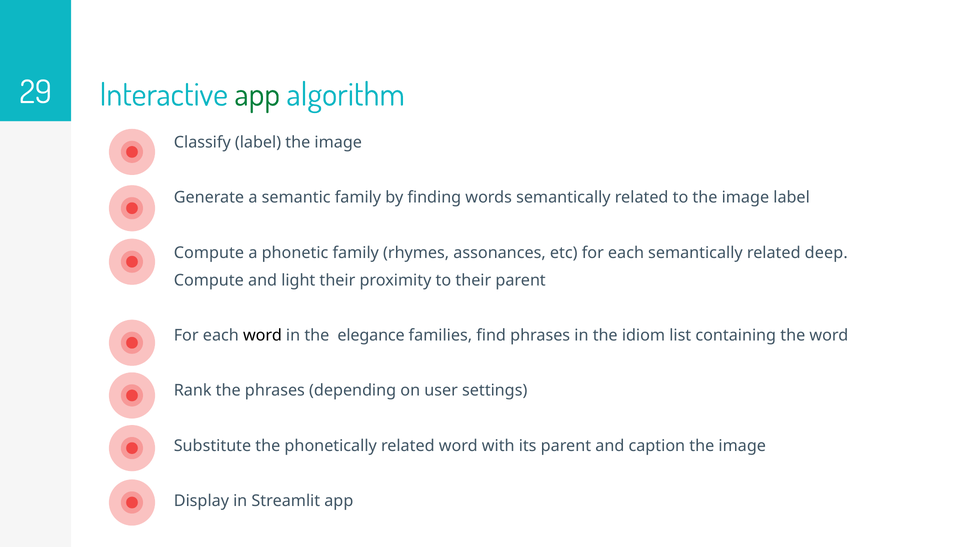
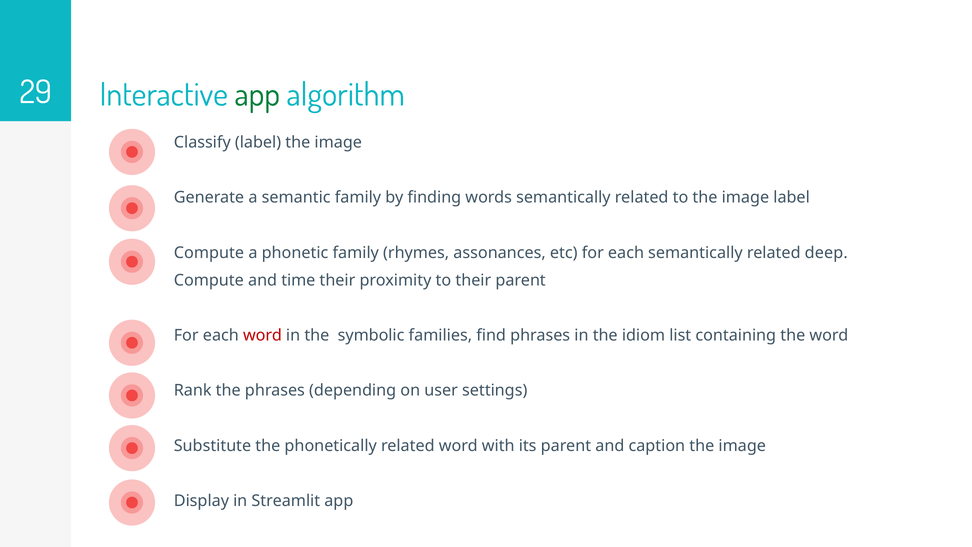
light: light -> time
word at (263, 335) colour: black -> red
elegance: elegance -> symbolic
